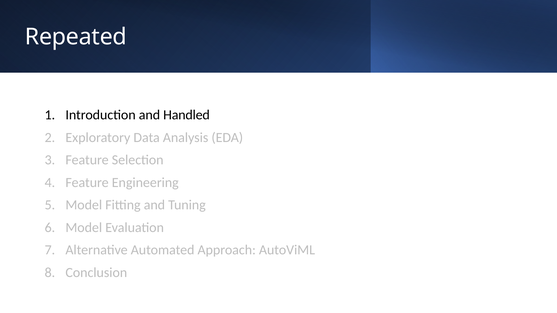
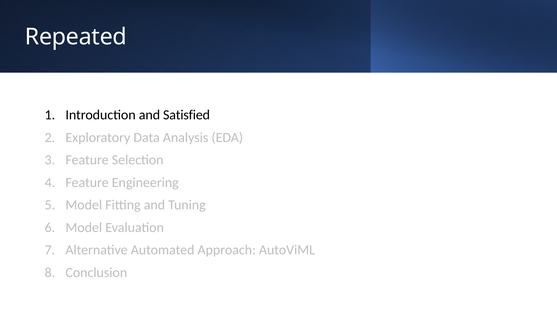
Handled: Handled -> Satisfied
